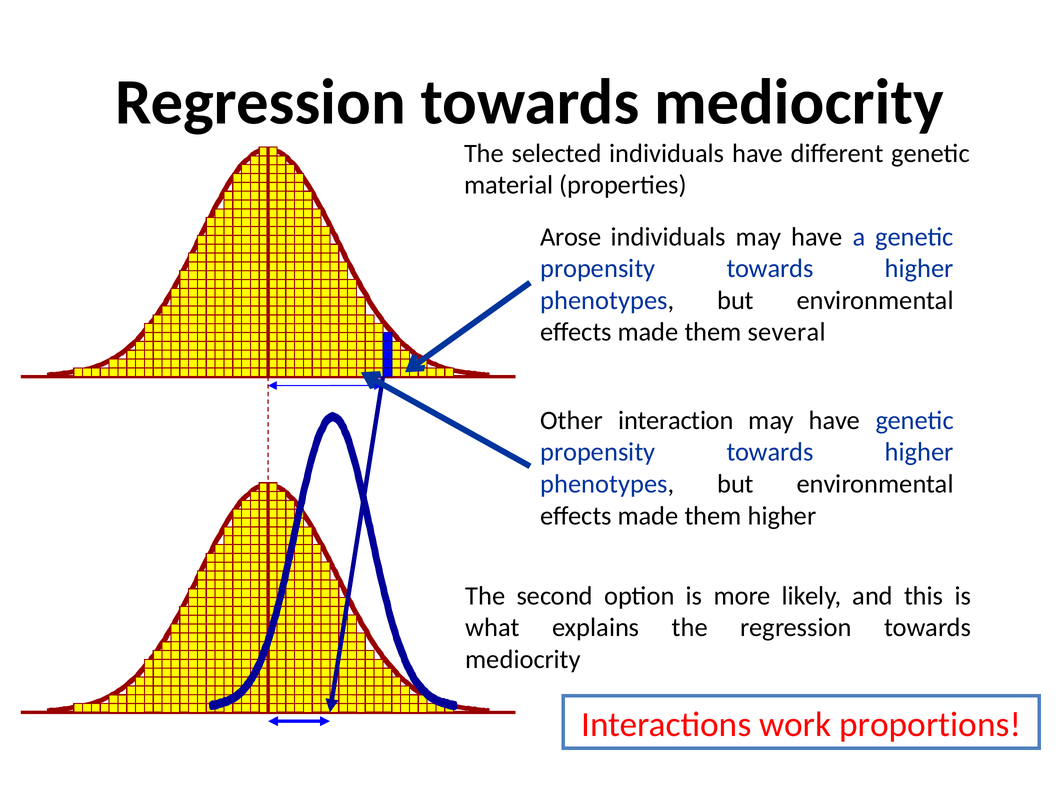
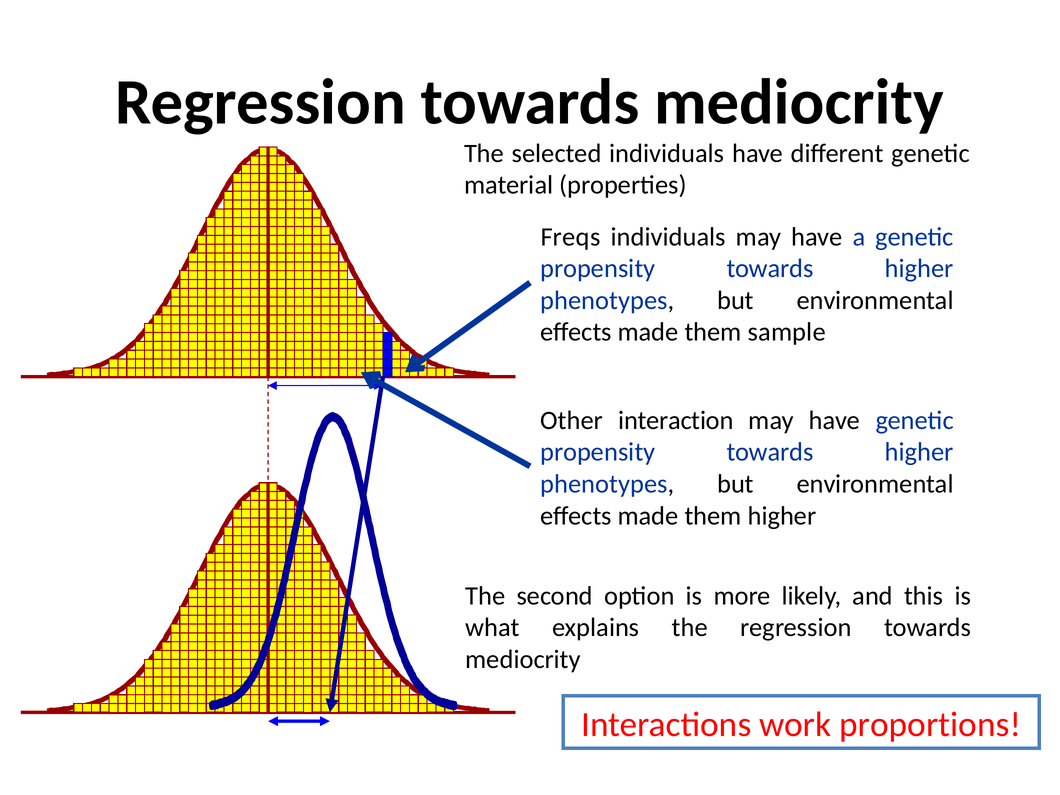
Arose: Arose -> Freqs
several: several -> sample
